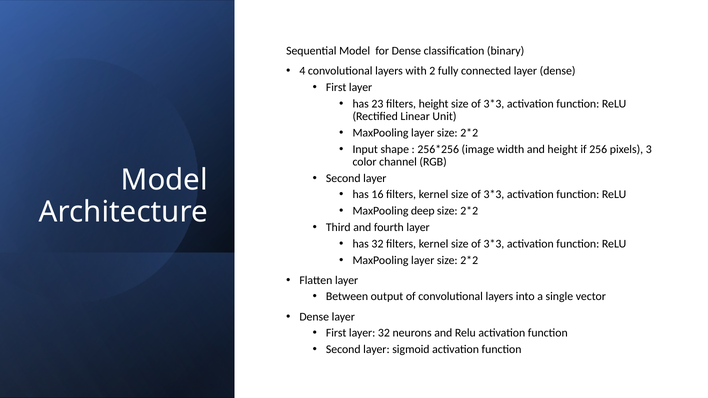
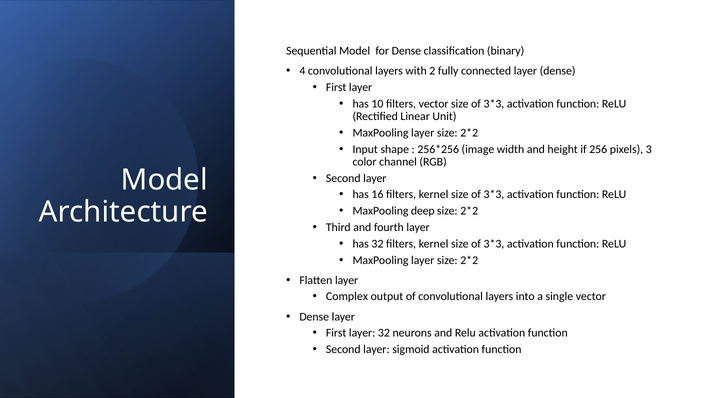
23: 23 -> 10
filters height: height -> vector
Between: Between -> Complex
